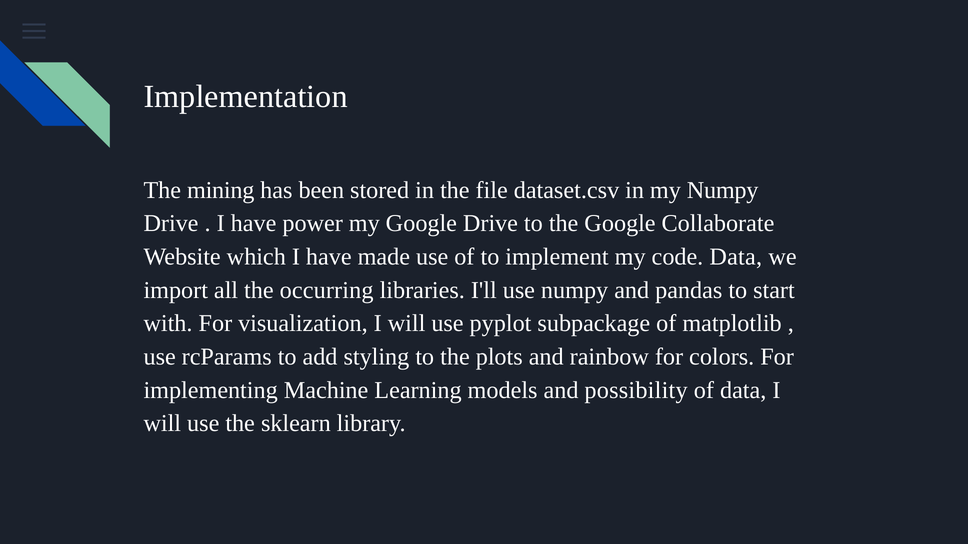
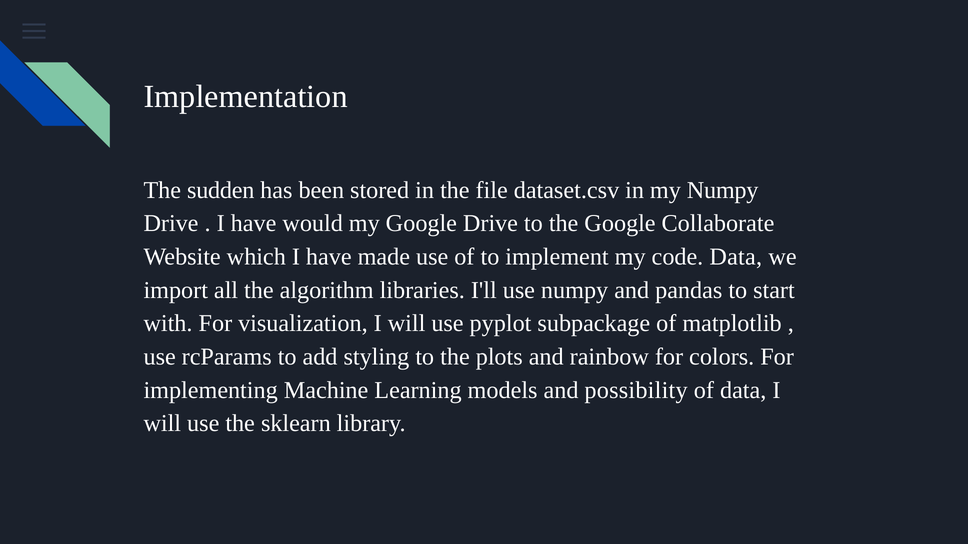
mining: mining -> sudden
power: power -> would
occurring: occurring -> algorithm
